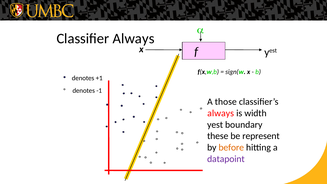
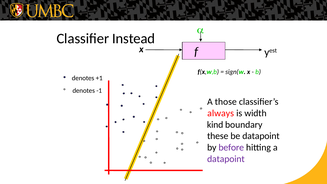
Classifier Always: Always -> Instead
yest at (215, 125): yest -> kind
be represent: represent -> datapoint
before colour: orange -> purple
